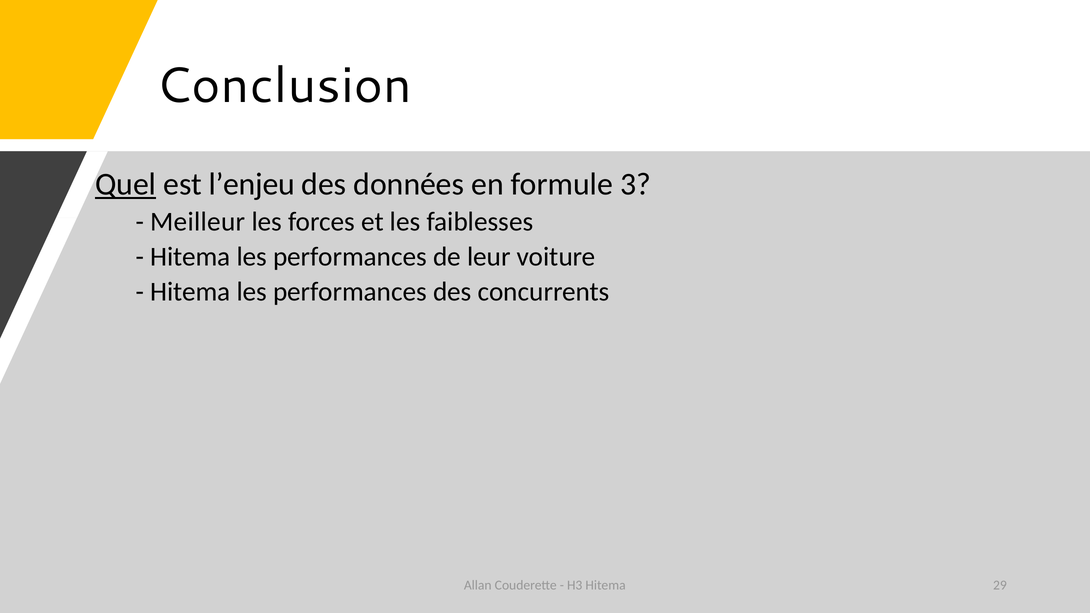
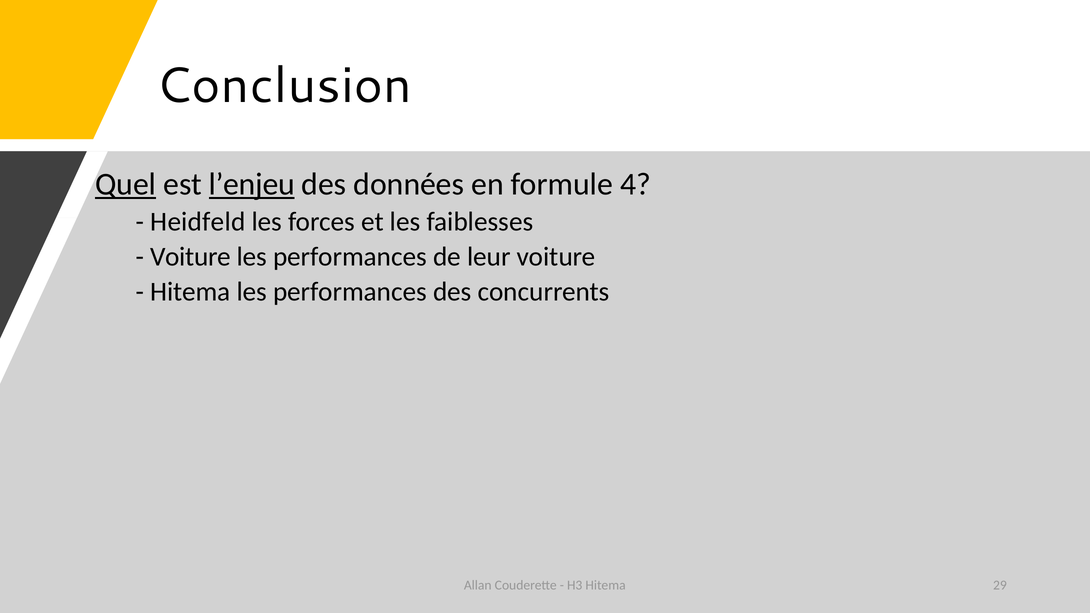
l’enjeu underline: none -> present
3: 3 -> 4
Meilleur: Meilleur -> Heidfeld
Hitema at (190, 257): Hitema -> Voiture
